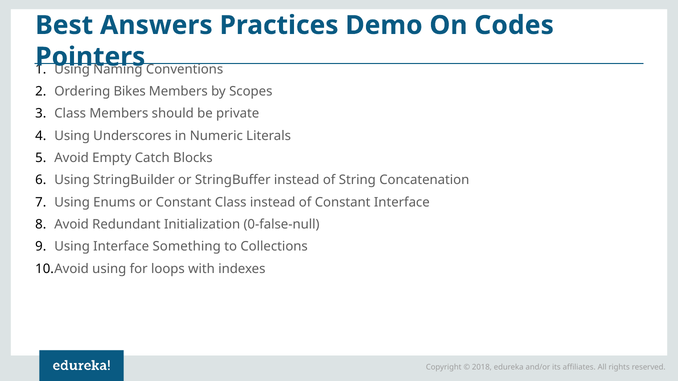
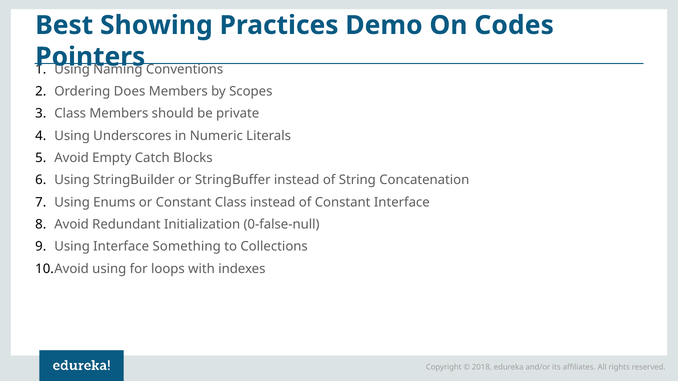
Answers: Answers -> Showing
Bikes: Bikes -> Does
